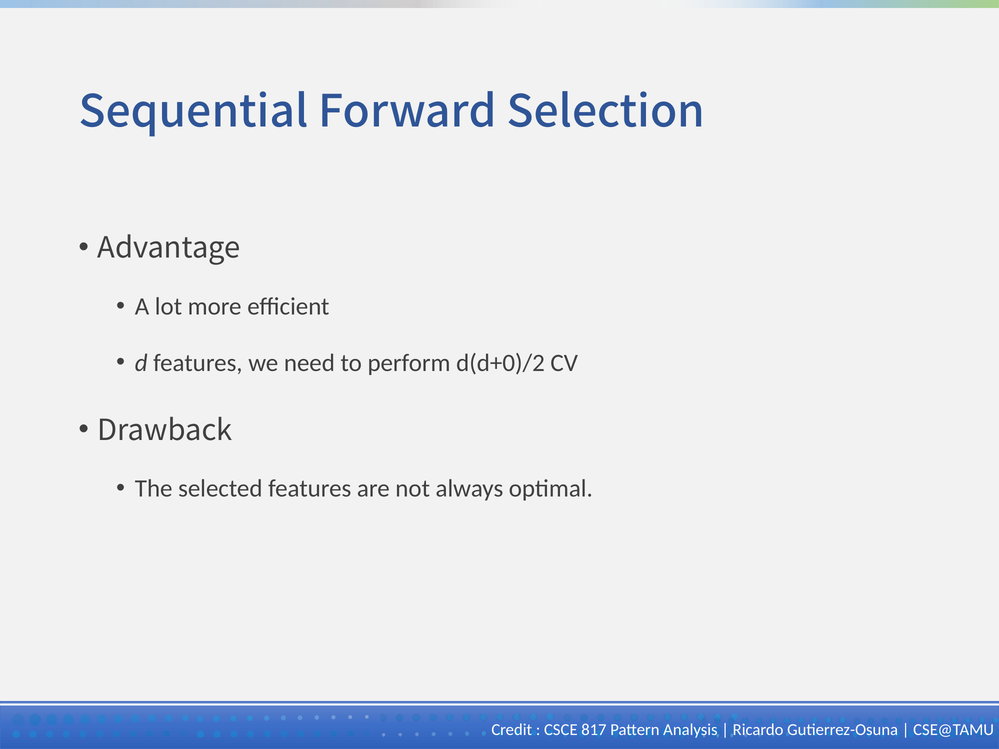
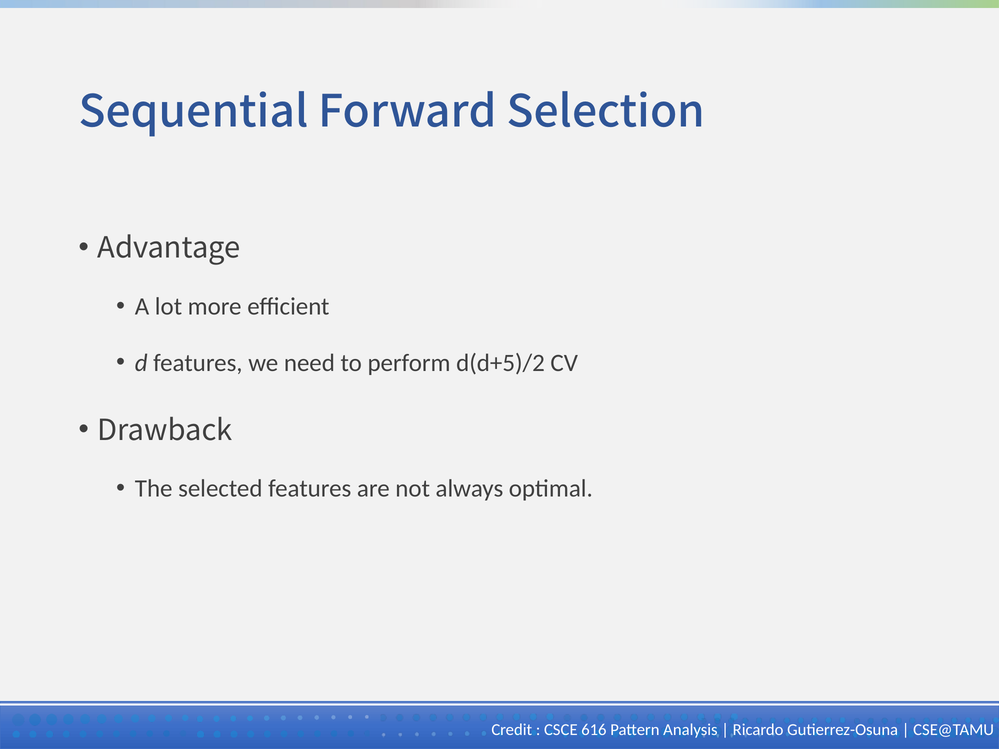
d(d+0)/2: d(d+0)/2 -> d(d+5)/2
817: 817 -> 616
